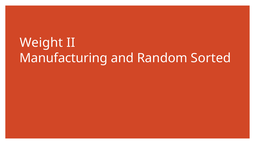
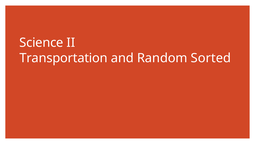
Weight: Weight -> Science
Manufacturing: Manufacturing -> Transportation
